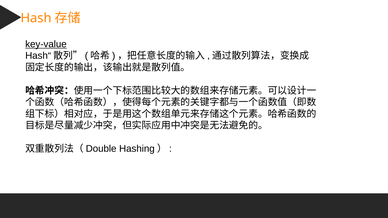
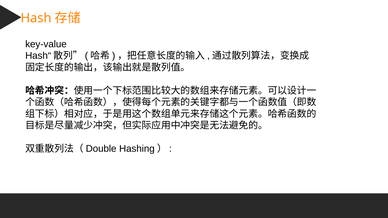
key-value underline: present -> none
